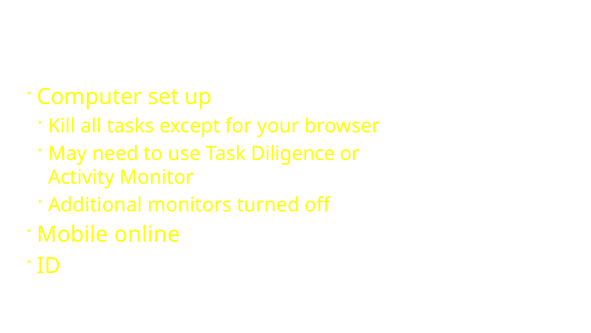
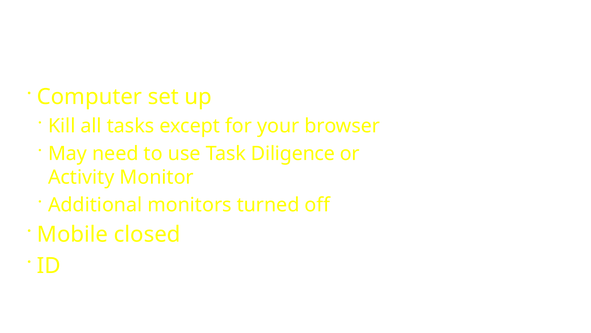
online: online -> closed
